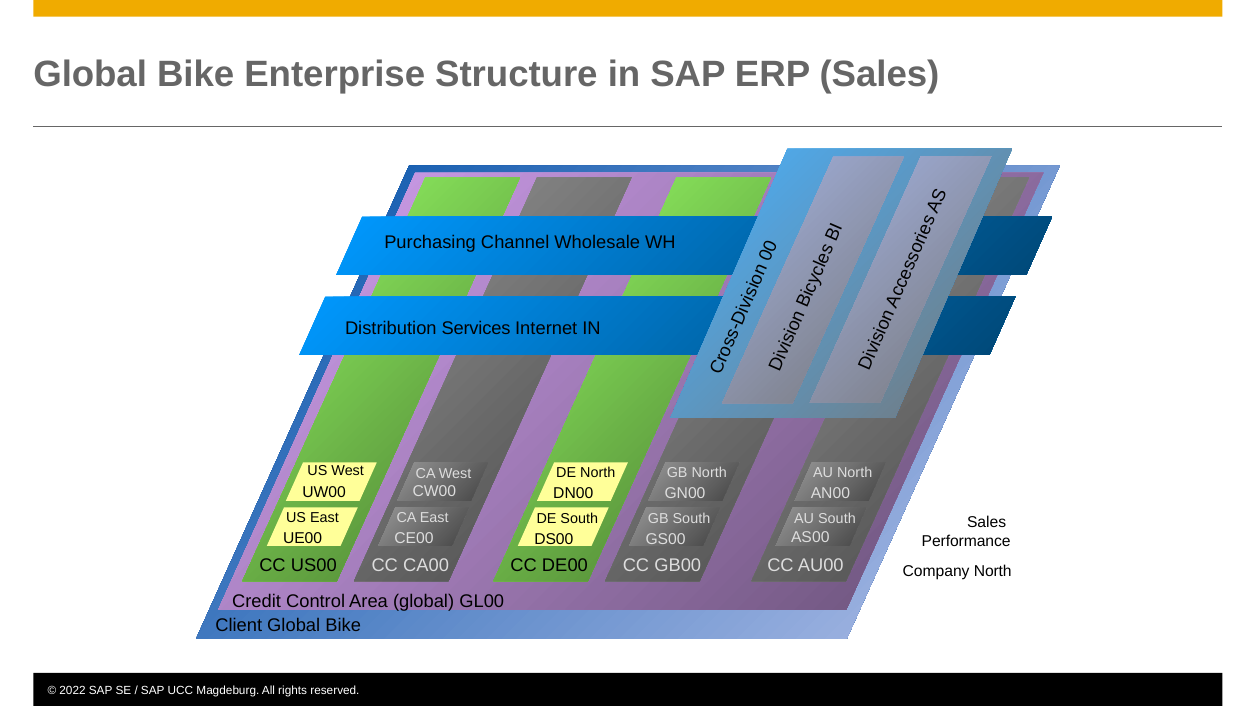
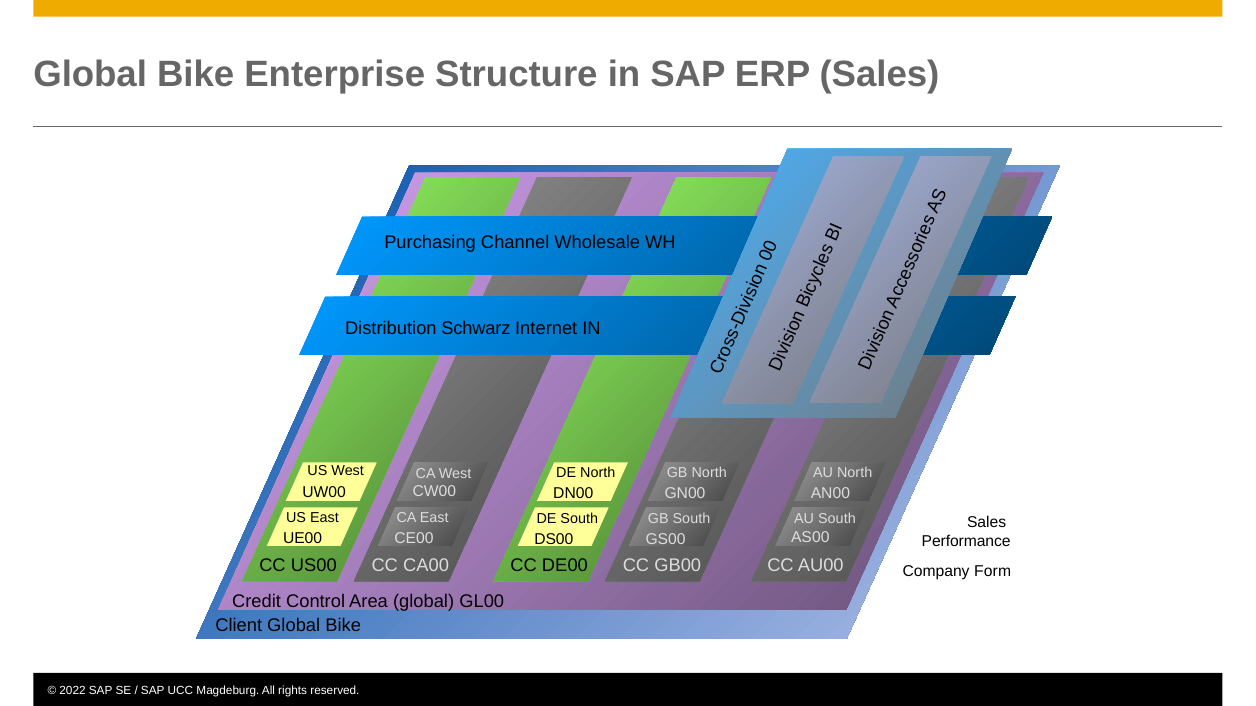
Services: Services -> Schwarz
Company North: North -> Form
